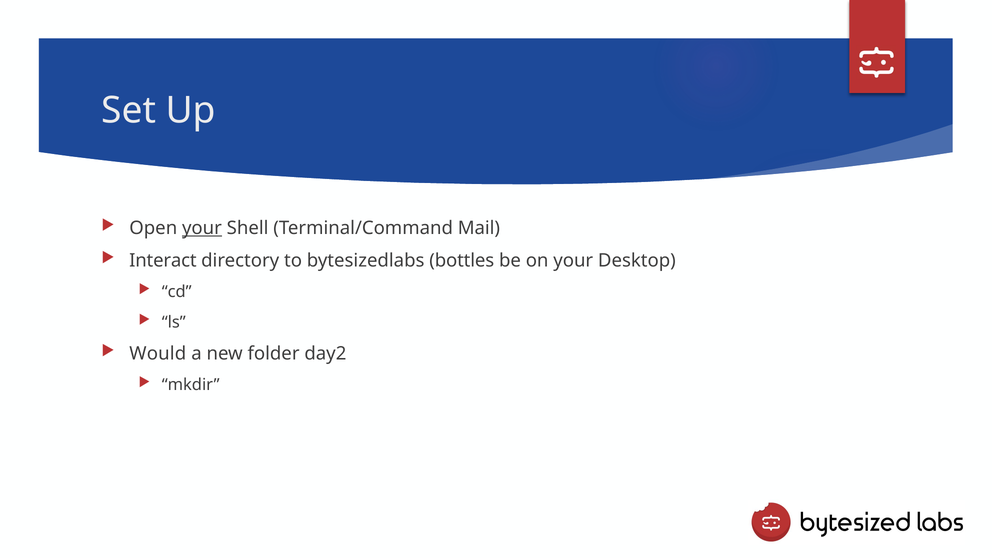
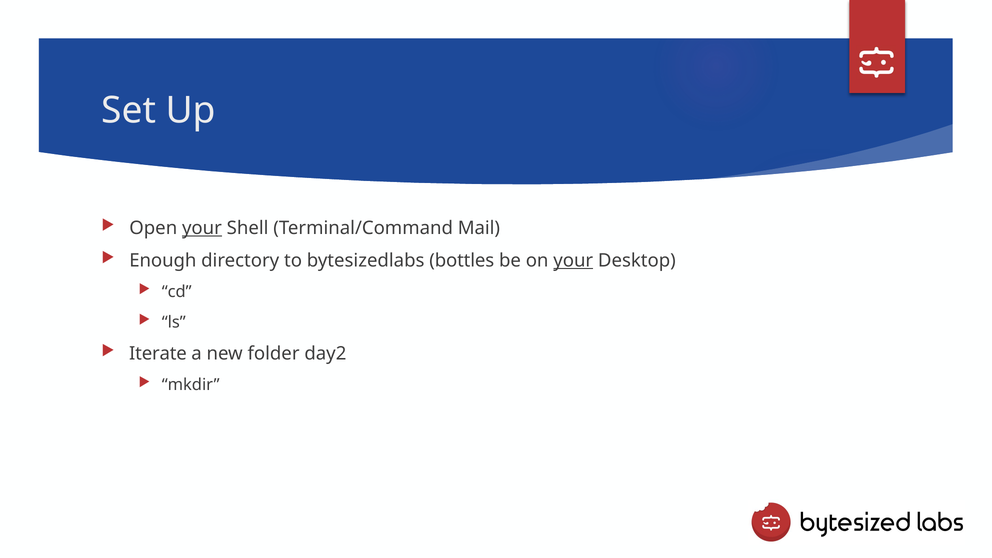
Interact: Interact -> Enough
your at (573, 261) underline: none -> present
Would: Would -> Iterate
